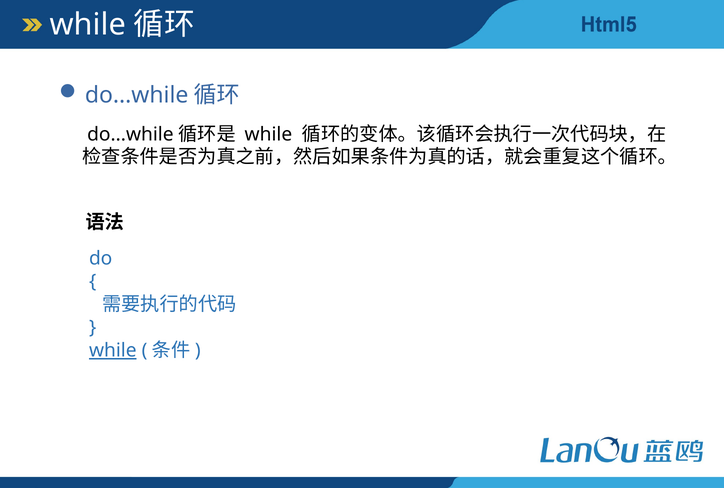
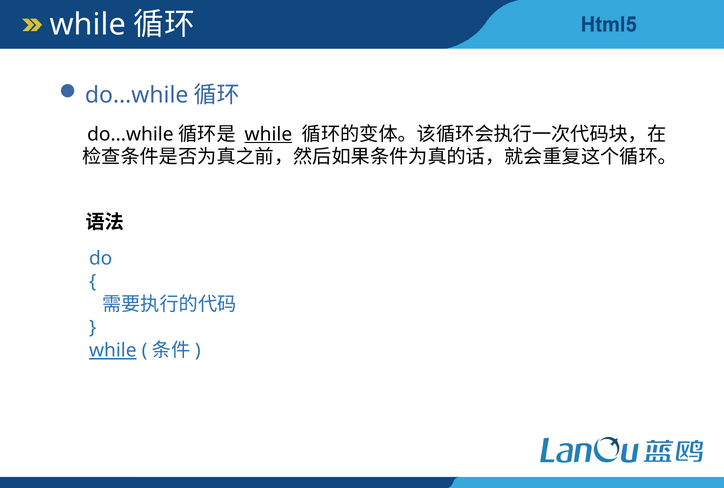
while at (268, 134) underline: none -> present
